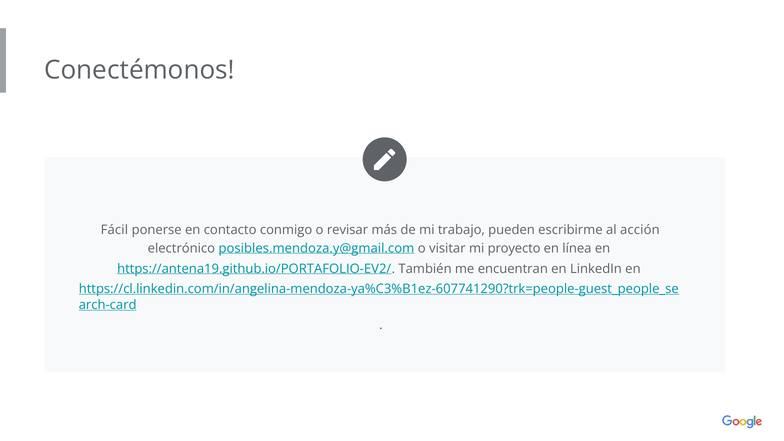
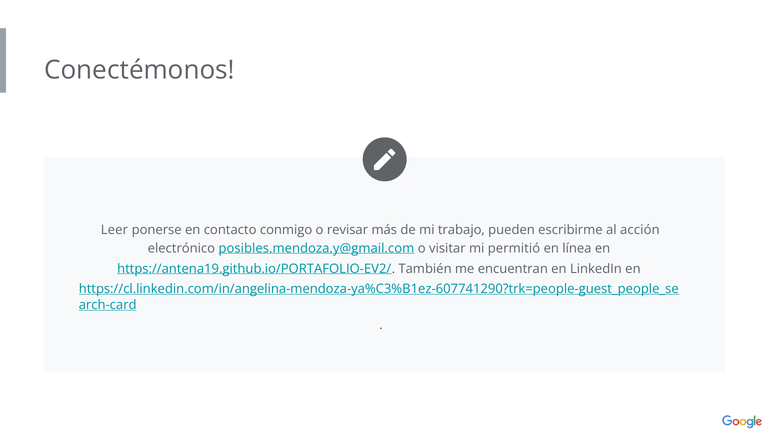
Fácil: Fácil -> Leer
proyecto: proyecto -> permitió
